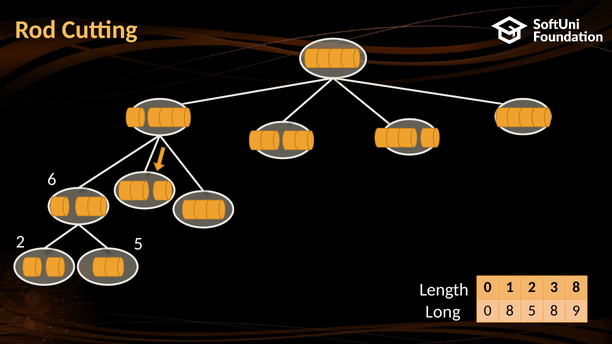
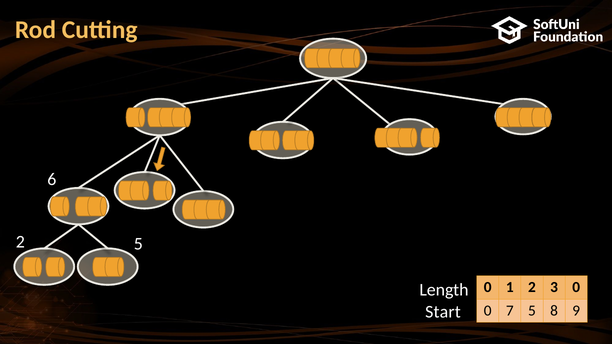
3 8: 8 -> 0
0 8: 8 -> 7
Long: Long -> Start
